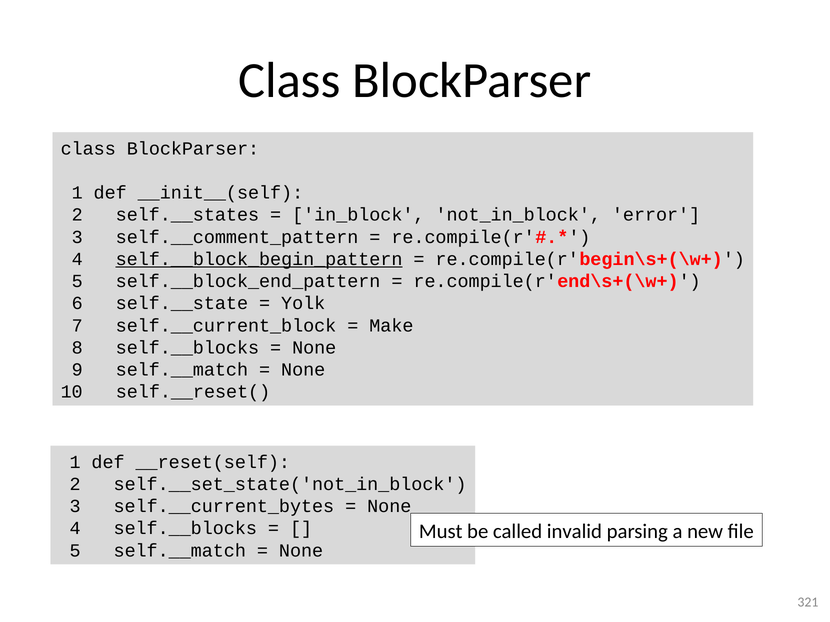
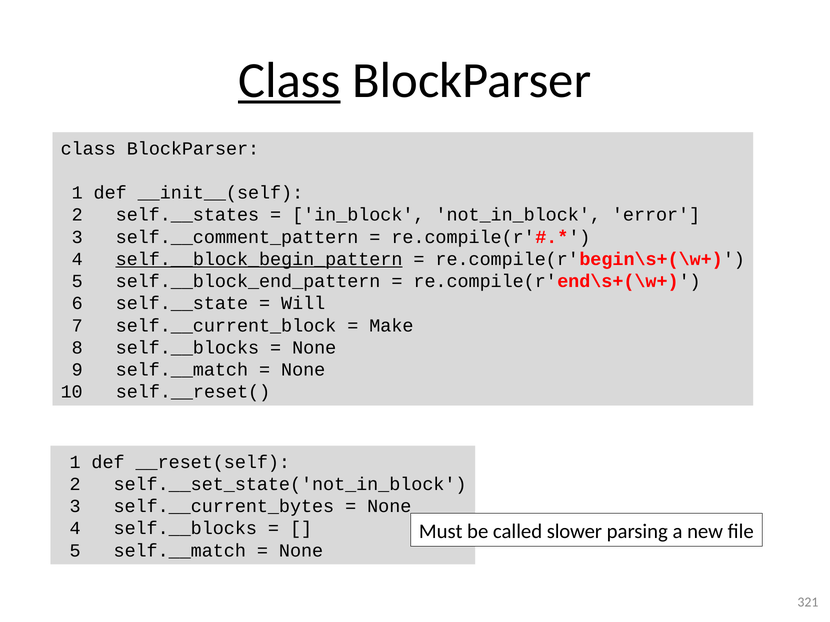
Class at (289, 80) underline: none -> present
Yolk: Yolk -> Will
invalid: invalid -> slower
